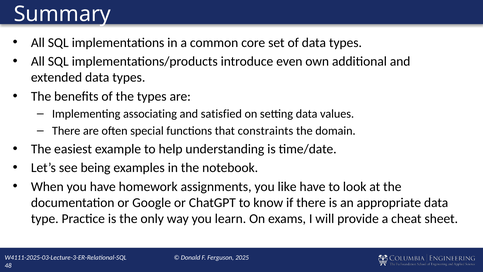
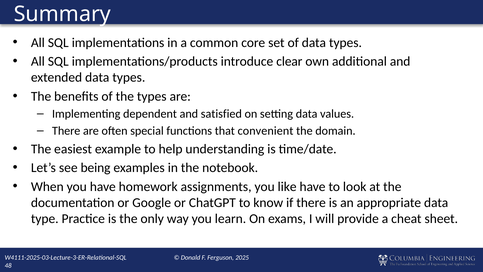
even: even -> clear
associating: associating -> dependent
constraints: constraints -> convenient
